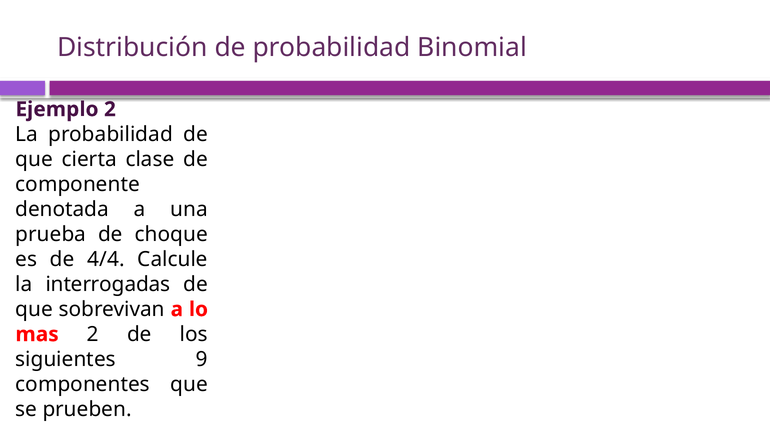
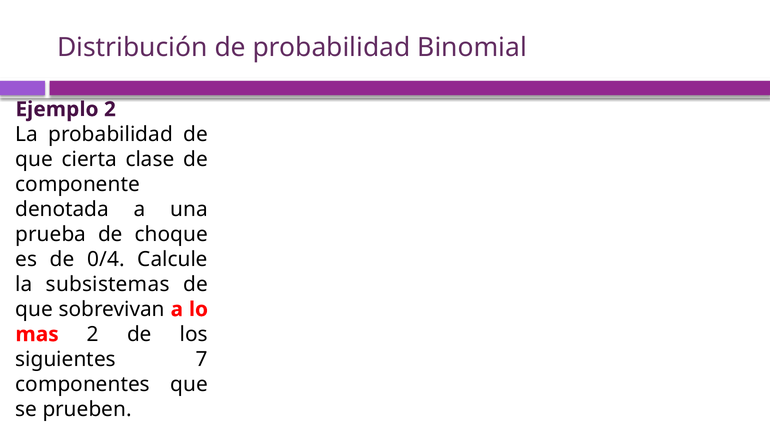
4/4: 4/4 -> 0/4
interrogadas: interrogadas -> subsistemas
9: 9 -> 7
